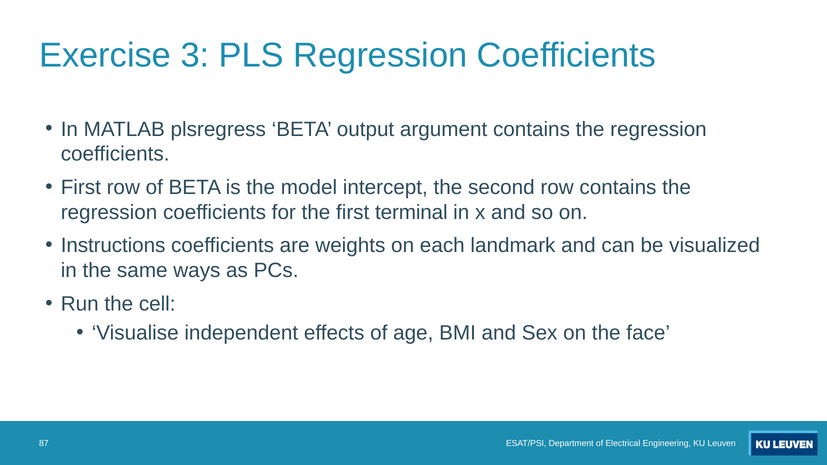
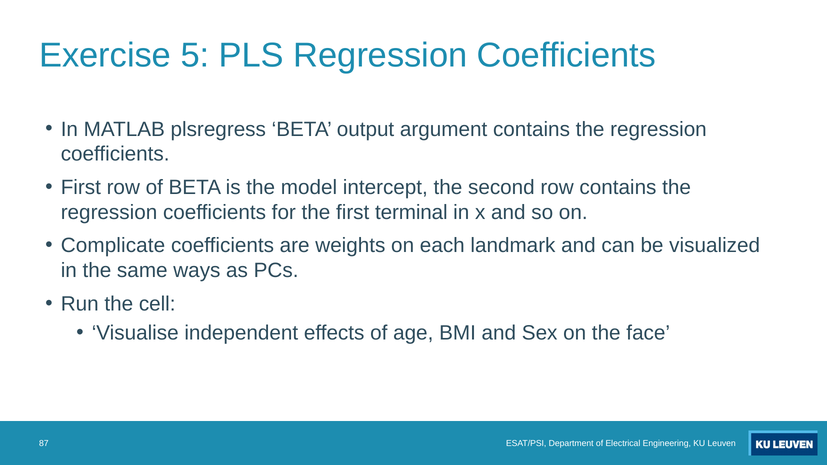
3: 3 -> 5
Instructions: Instructions -> Complicate
